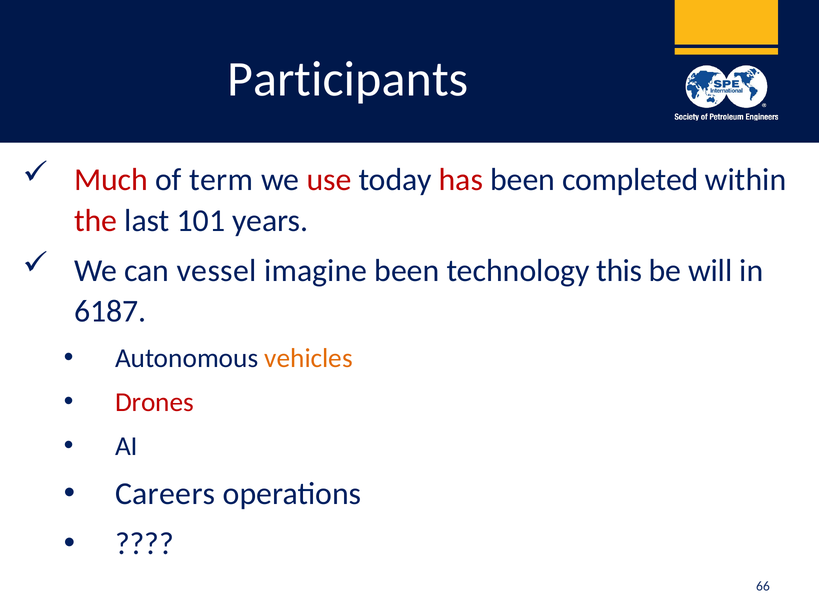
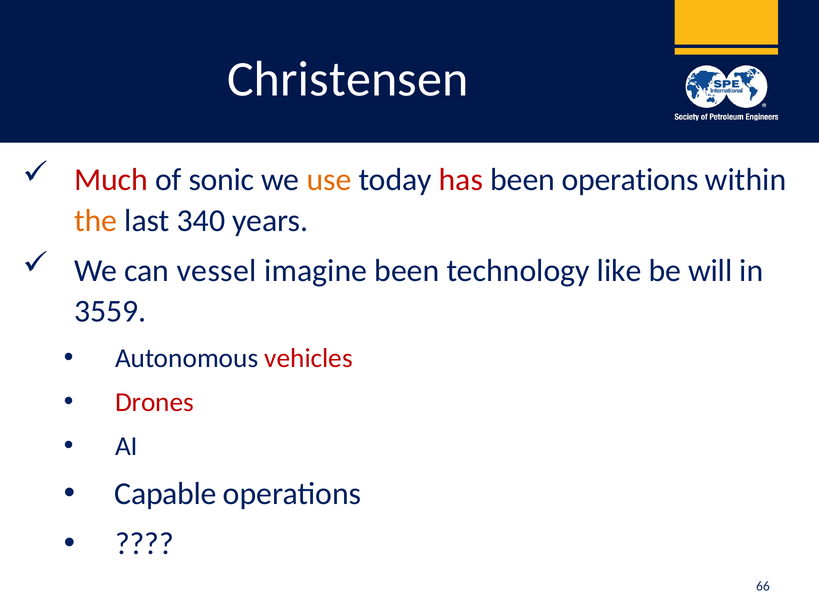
Participants: Participants -> Christensen
term: term -> sonic
use colour: red -> orange
been completed: completed -> operations
the colour: red -> orange
101: 101 -> 340
this: this -> like
6187: 6187 -> 3559
vehicles colour: orange -> red
Careers: Careers -> Capable
